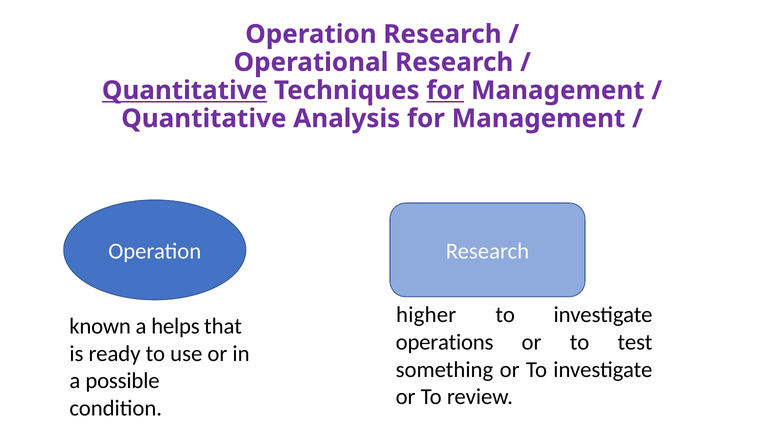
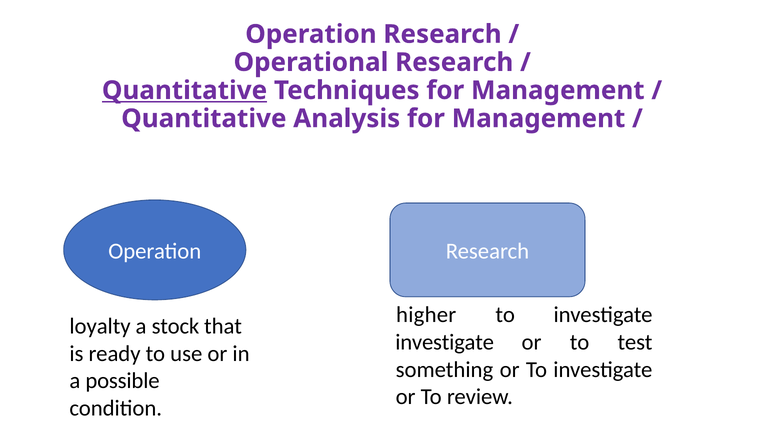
for at (445, 90) underline: present -> none
known: known -> loyalty
helps: helps -> stock
operations at (445, 342): operations -> investigate
